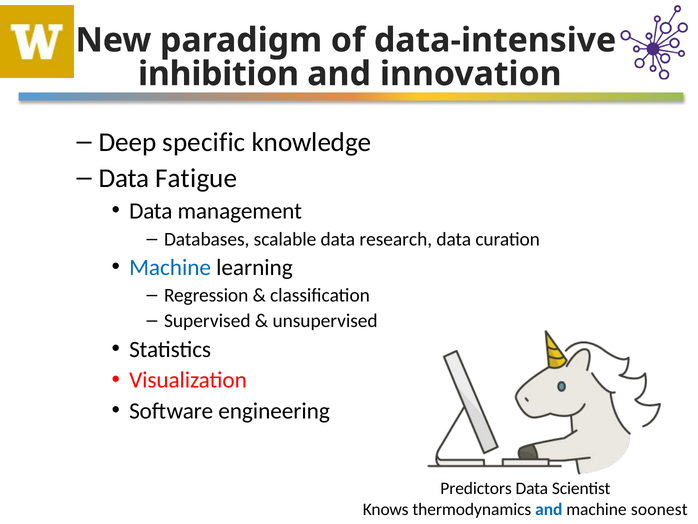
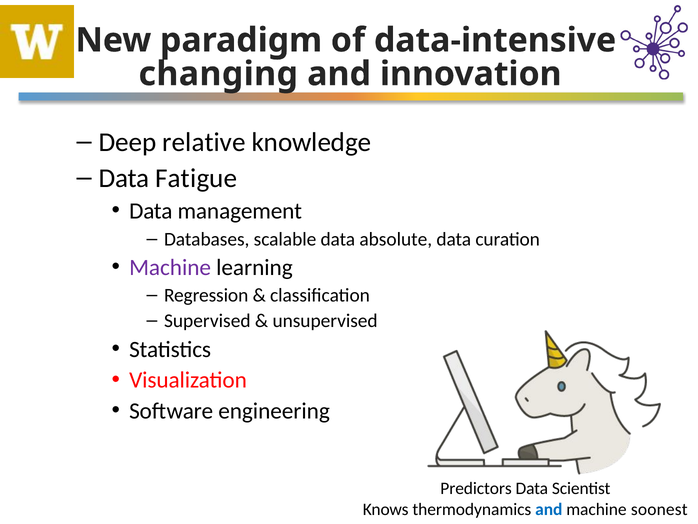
inhibition: inhibition -> changing
specific: specific -> relative
research: research -> absolute
Machine at (170, 267) colour: blue -> purple
